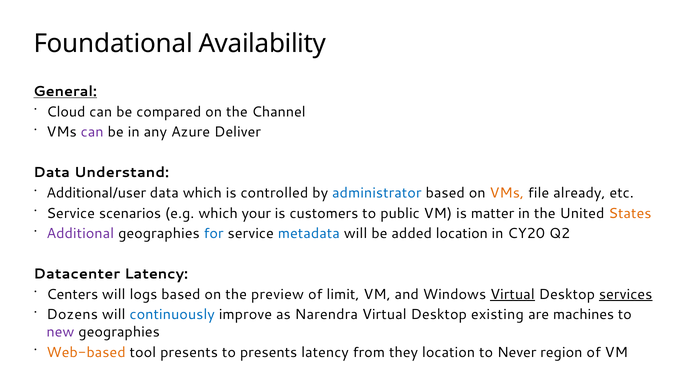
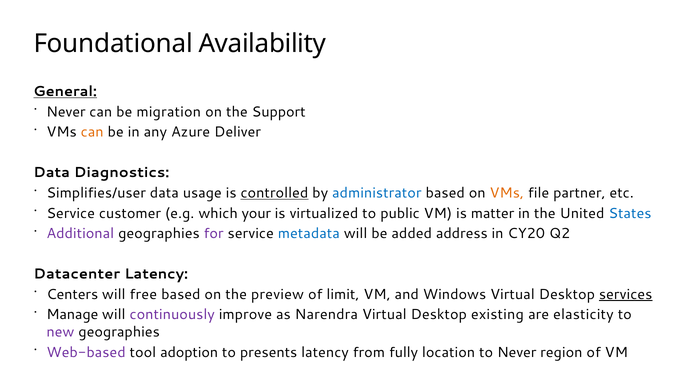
Cloud at (66, 112): Cloud -> Never
compared: compared -> migration
Channel: Channel -> Support
can at (92, 132) colour: purple -> orange
Understand: Understand -> Diagnostics
Additional/user: Additional/user -> Simplifies/user
data which: which -> usage
controlled underline: none -> present
already: already -> partner
scenarios: scenarios -> customer
customers: customers -> virtualized
States colour: orange -> blue
for colour: blue -> purple
added location: location -> address
logs: logs -> free
Virtual at (512, 294) underline: present -> none
Dozens: Dozens -> Manage
continuously colour: blue -> purple
machines: machines -> elasticity
Web-based colour: orange -> purple
tool presents: presents -> adoption
they: they -> fully
